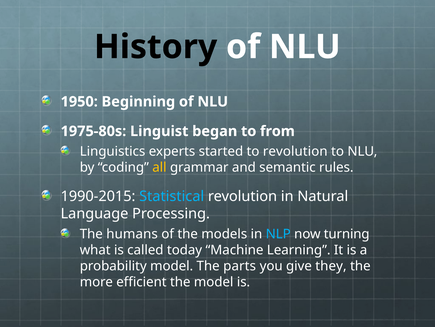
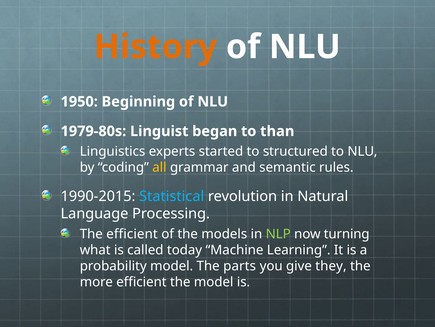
History colour: black -> orange
1975-80s: 1975-80s -> 1979-80s
from: from -> than
to revolution: revolution -> structured
The humans: humans -> efficient
NLP colour: light blue -> light green
